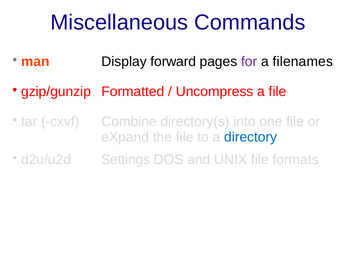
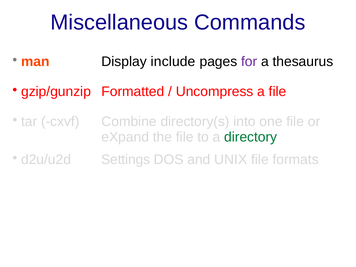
forward: forward -> include
filenames: filenames -> thesaurus
directory colour: blue -> green
